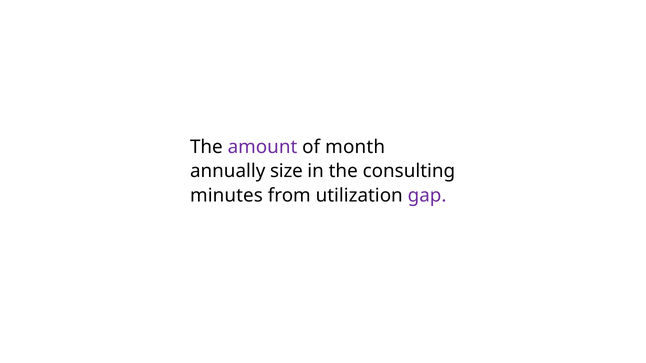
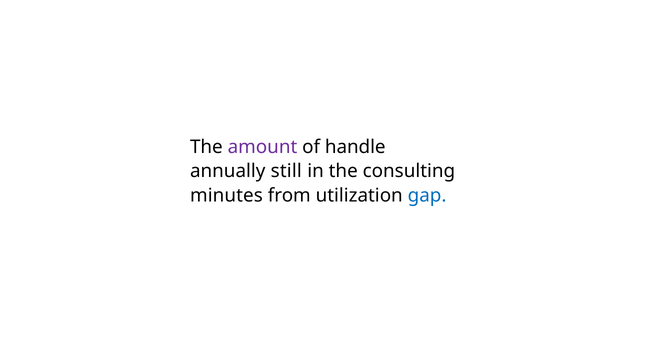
month: month -> handle
size: size -> still
gap colour: purple -> blue
